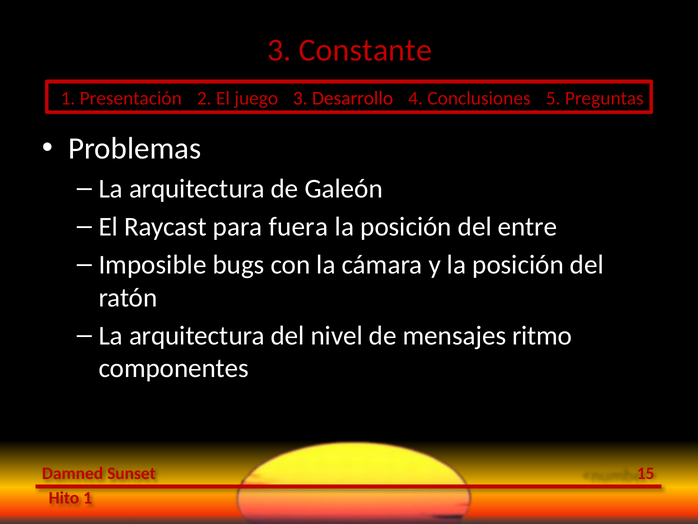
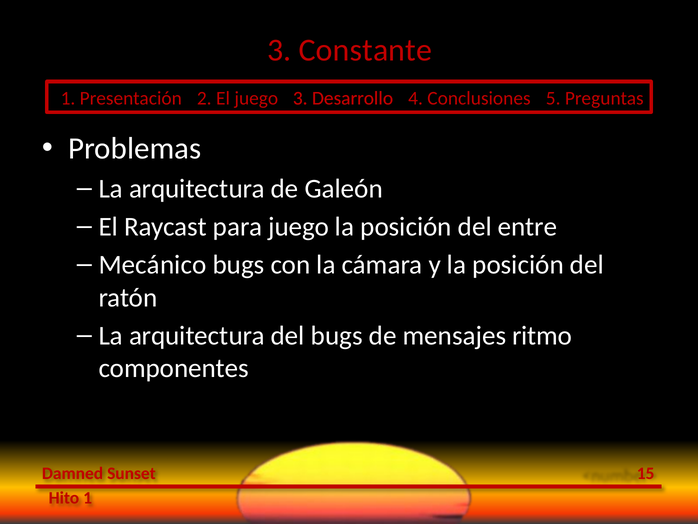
para fuera: fuera -> juego
Imposible: Imposible -> Mecánico
del nivel: nivel -> bugs
